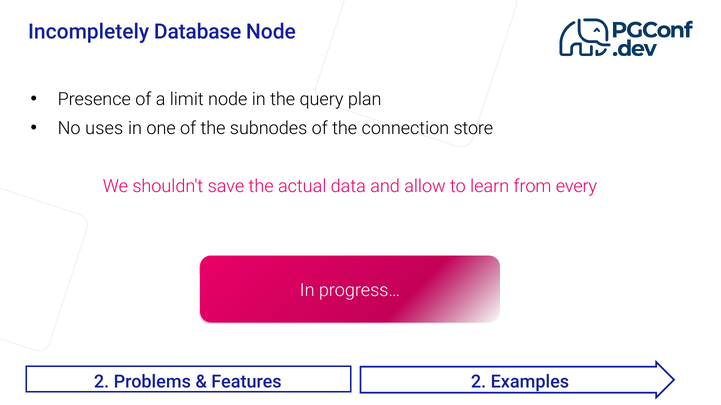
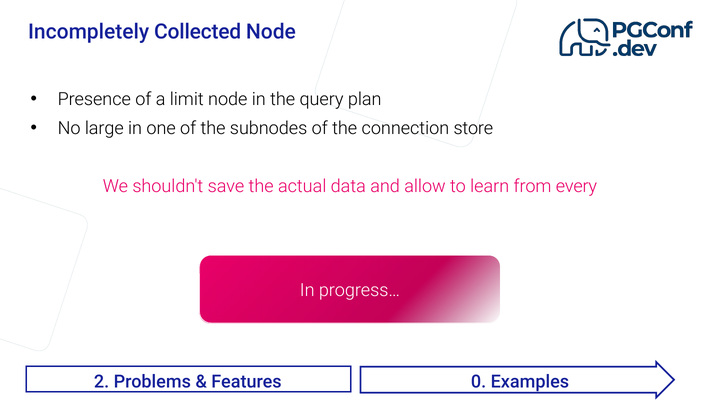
Database: Database -> Collected
uses: uses -> large
Features 2: 2 -> 0
